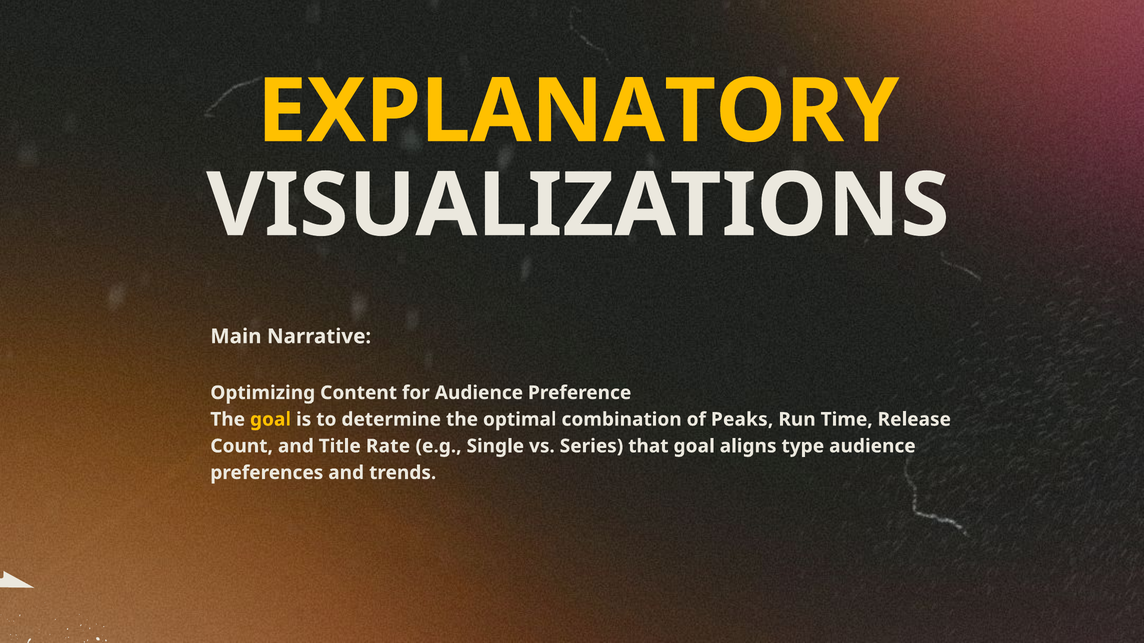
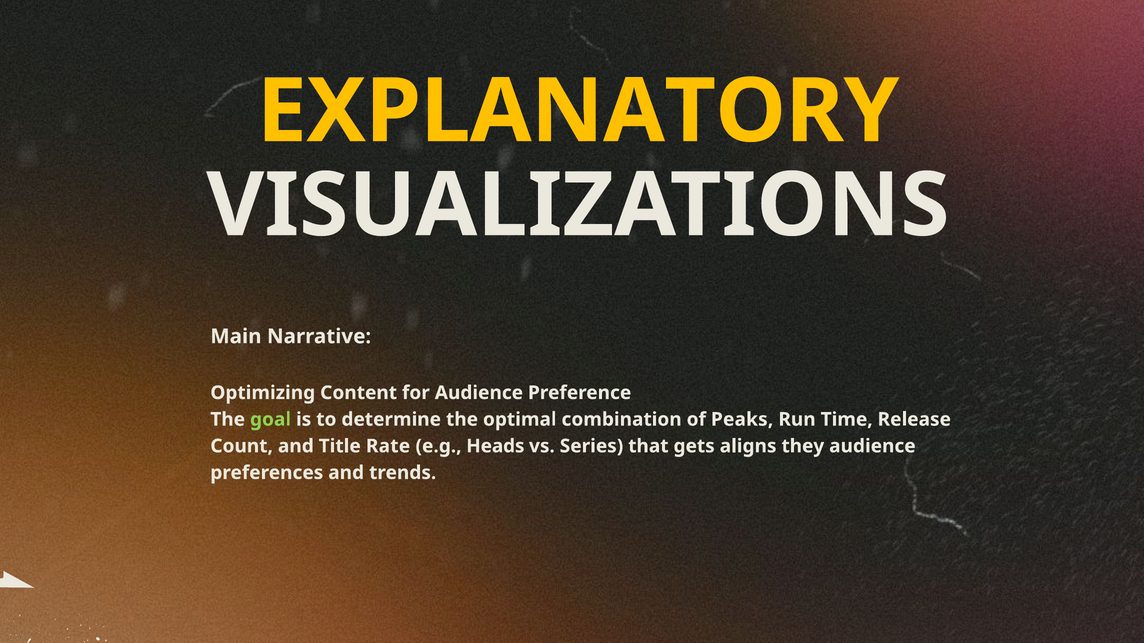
goal at (271, 420) colour: yellow -> light green
Single: Single -> Heads
that goal: goal -> gets
type: type -> they
